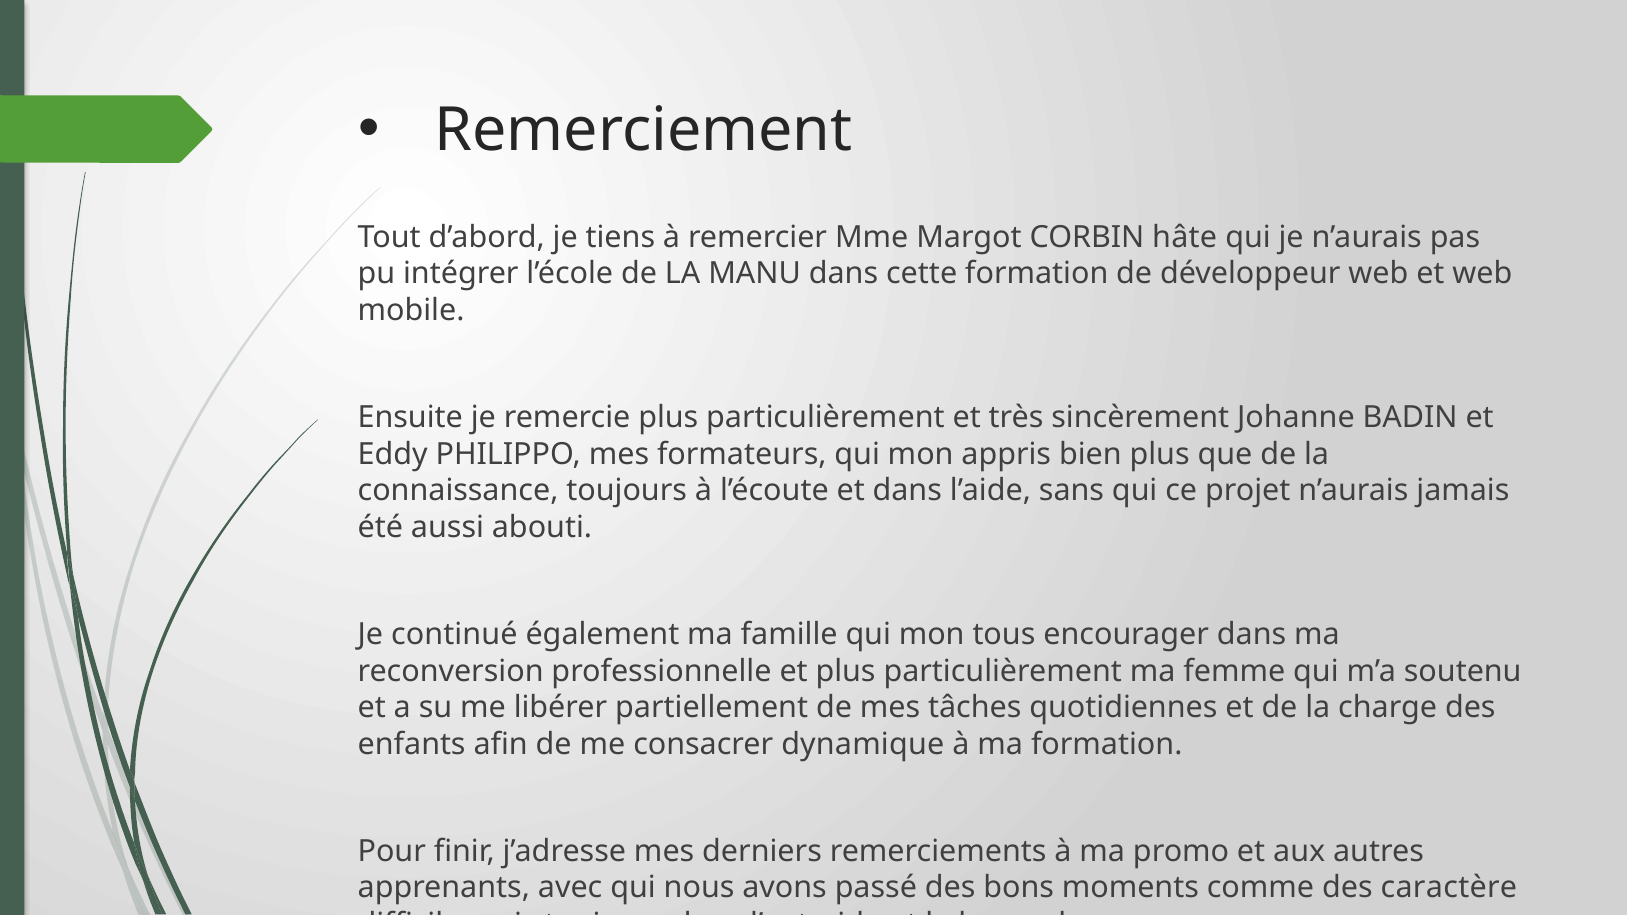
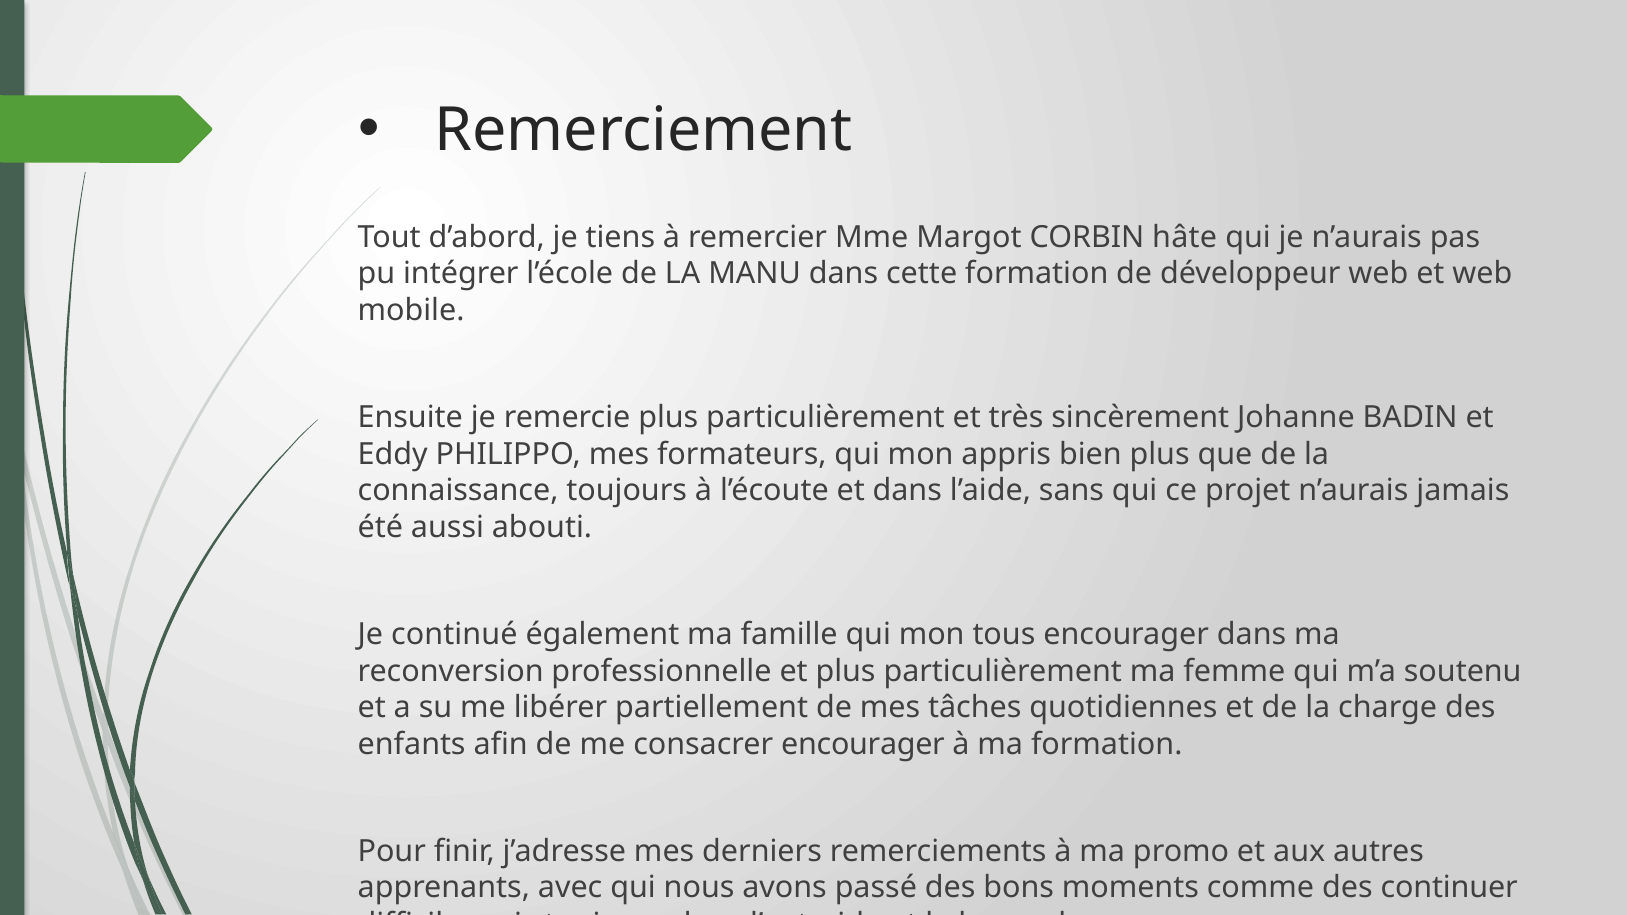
consacrer dynamique: dynamique -> encourager
caractère: caractère -> continuer
